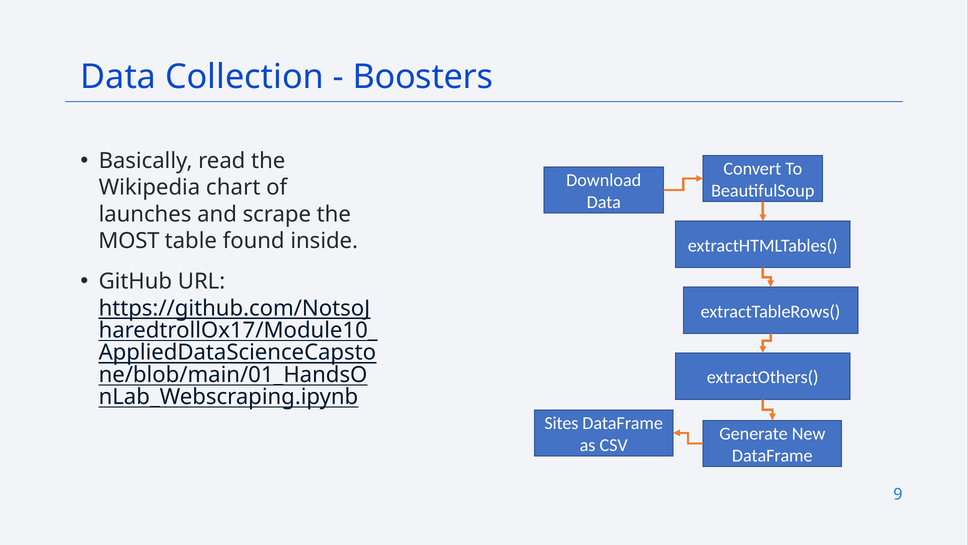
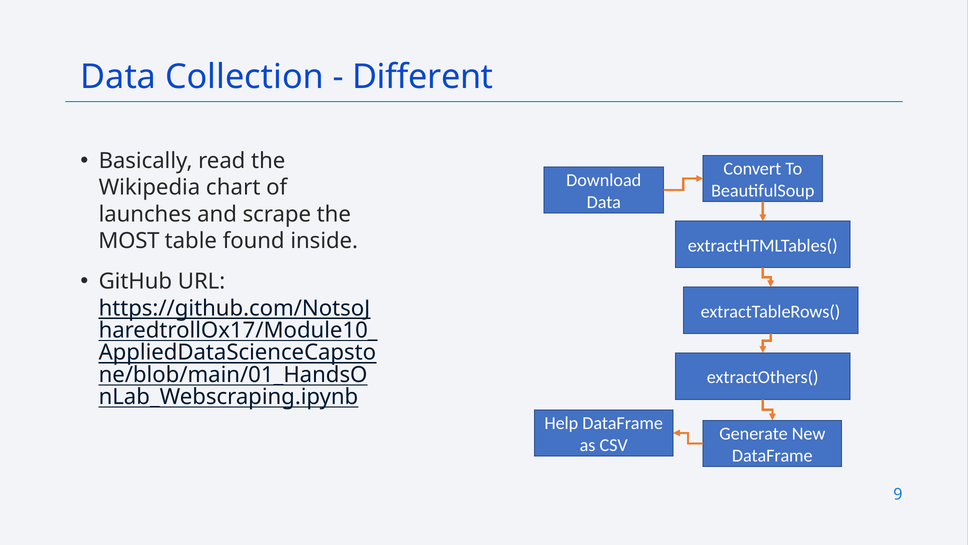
Boosters: Boosters -> Different
Sites: Sites -> Help
